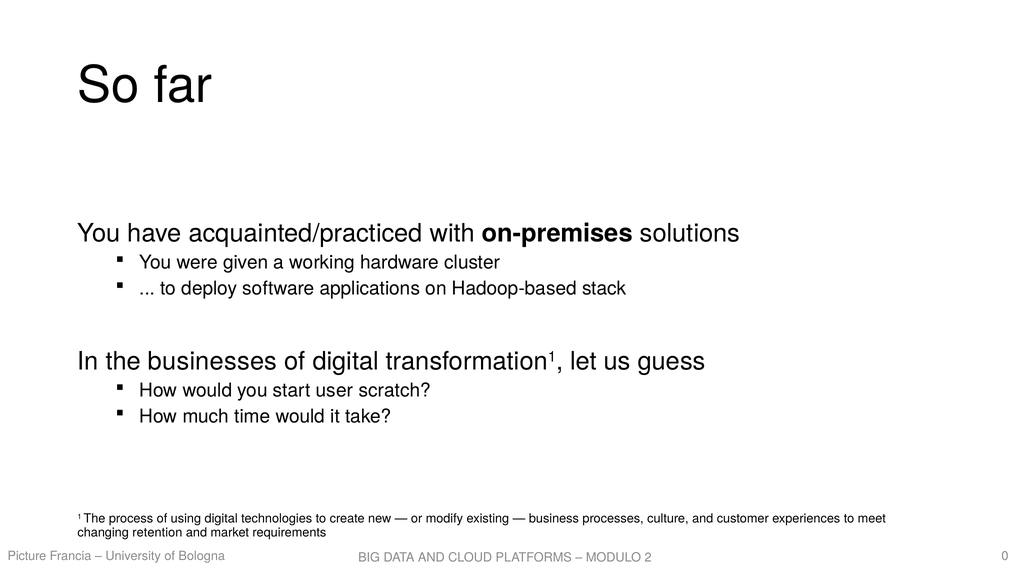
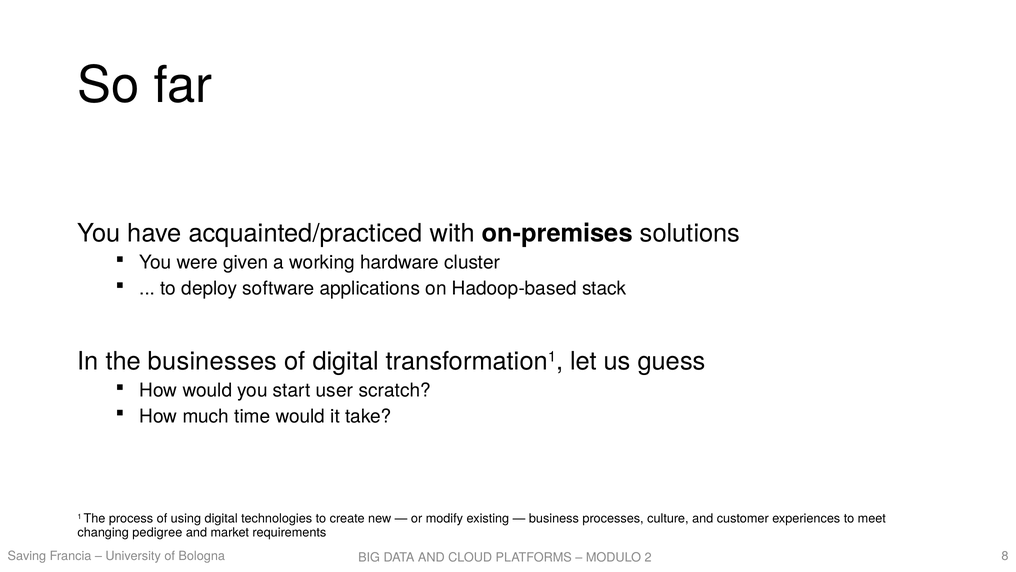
retention: retention -> pedigree
Picture: Picture -> Saving
0: 0 -> 8
